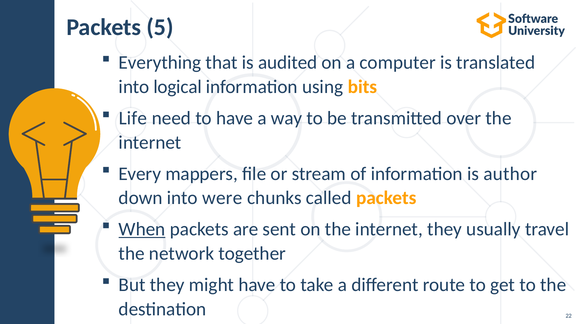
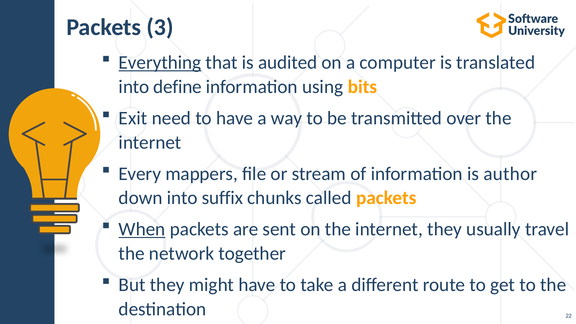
5: 5 -> 3
Everything underline: none -> present
logical: logical -> define
Life: Life -> Exit
were: were -> suffix
